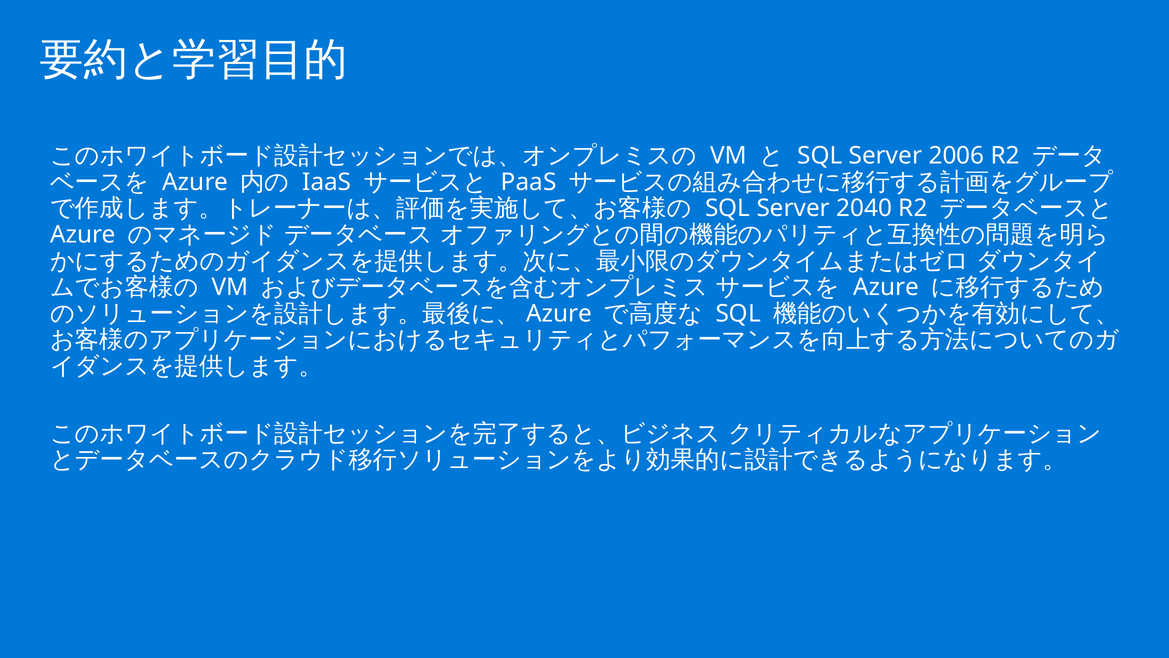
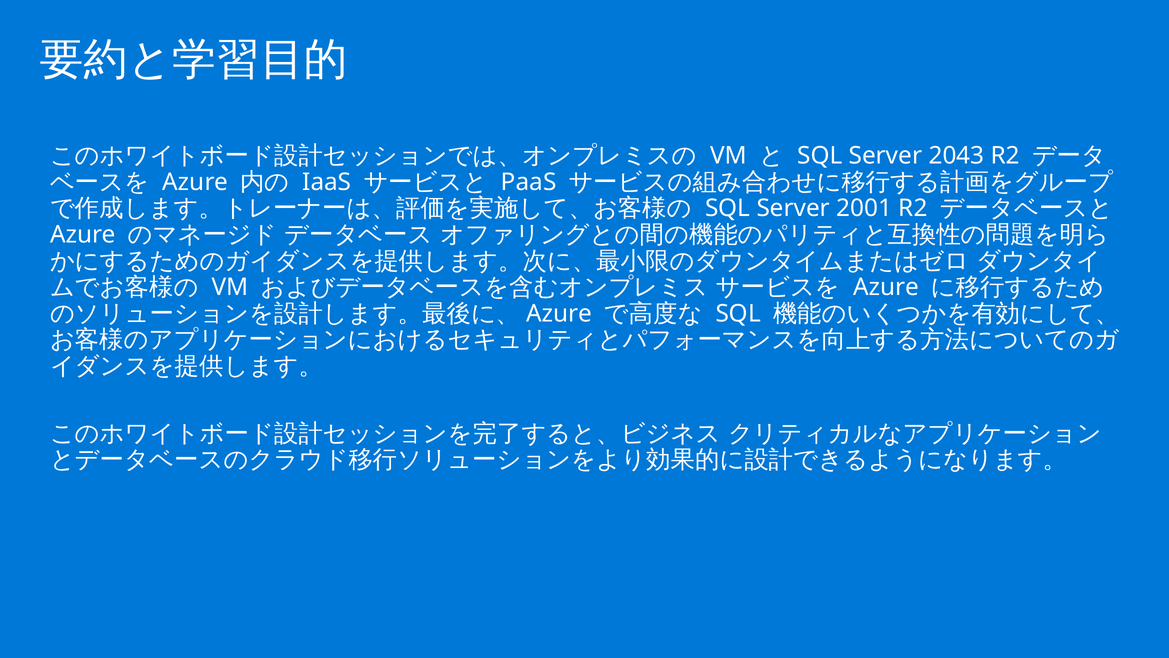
2006: 2006 -> 2043
2040: 2040 -> 2001
